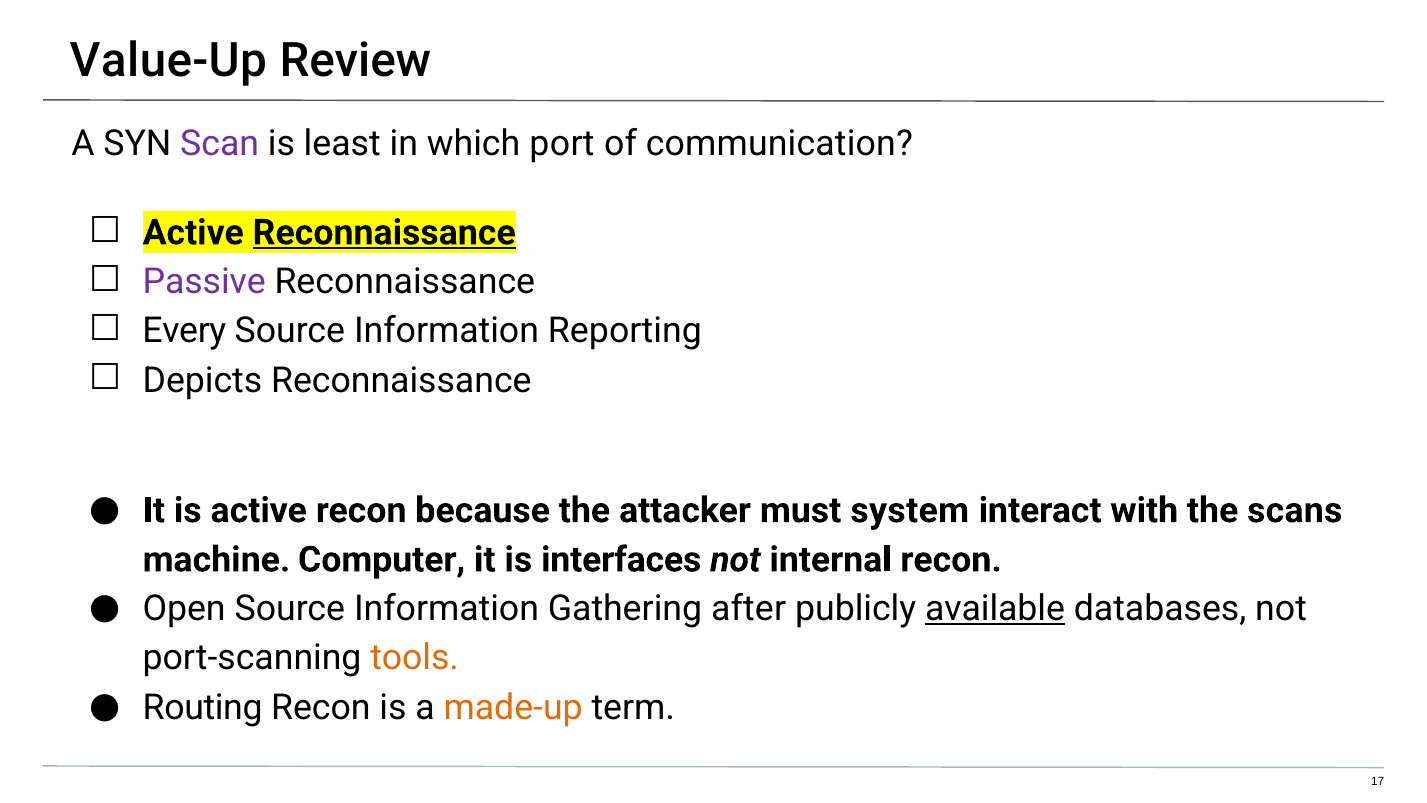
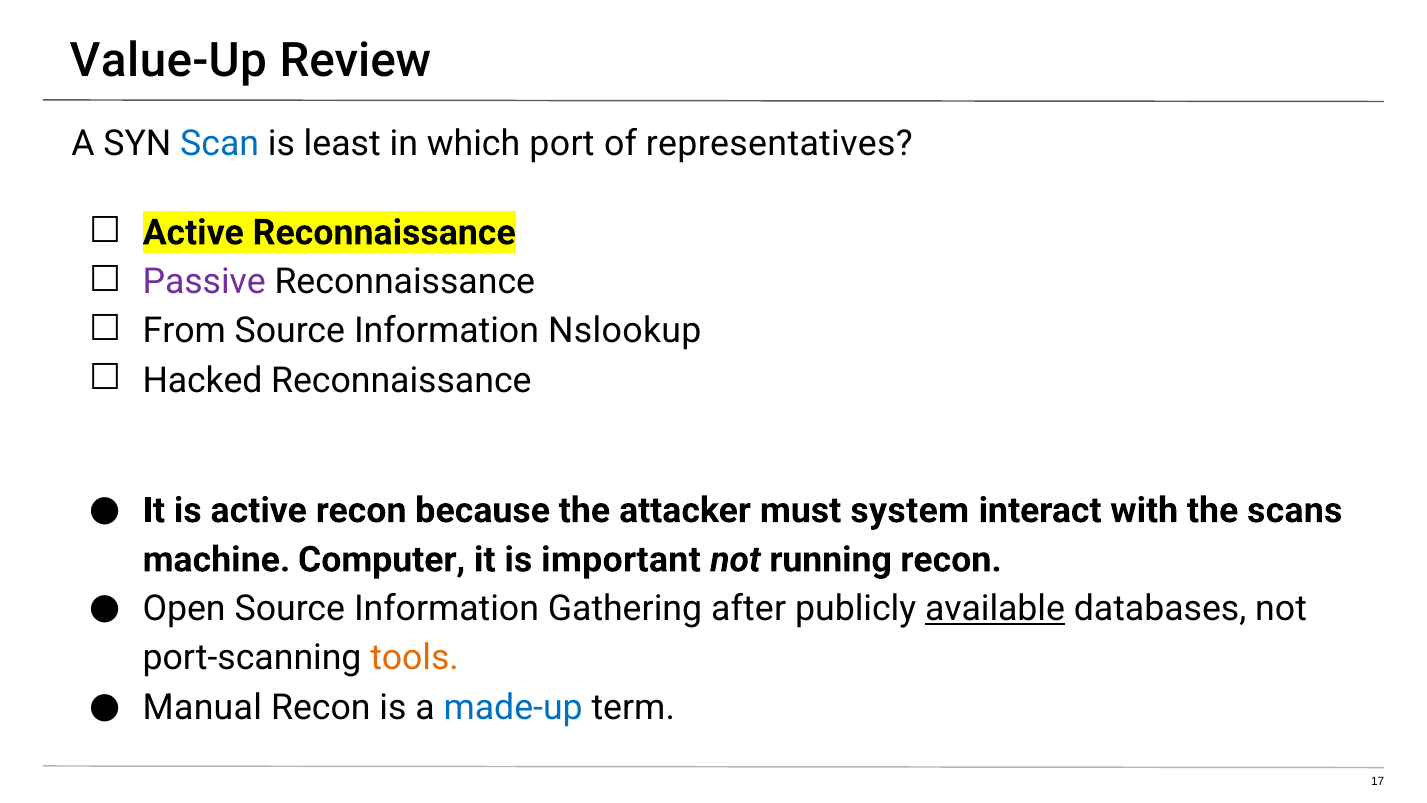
Scan colour: purple -> blue
communication: communication -> representatives
Reconnaissance at (384, 233) underline: present -> none
Every: Every -> From
Reporting: Reporting -> Nslookup
Depicts: Depicts -> Hacked
interfaces: interfaces -> important
internal: internal -> running
Routing: Routing -> Manual
made-up colour: orange -> blue
